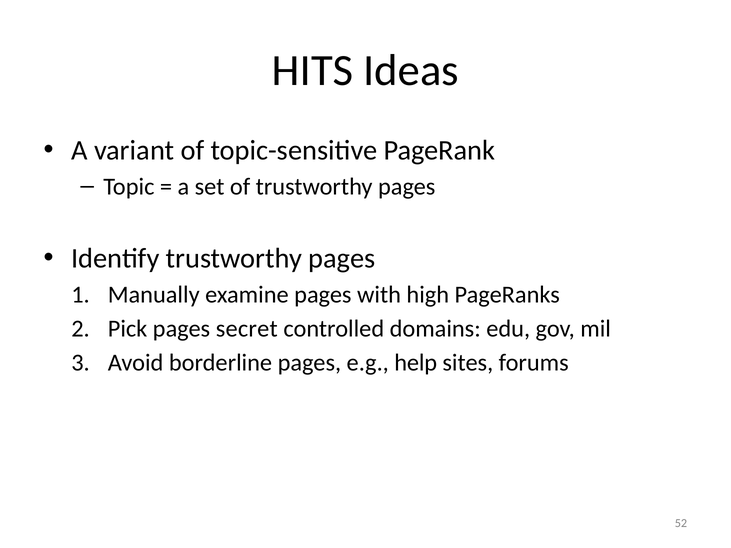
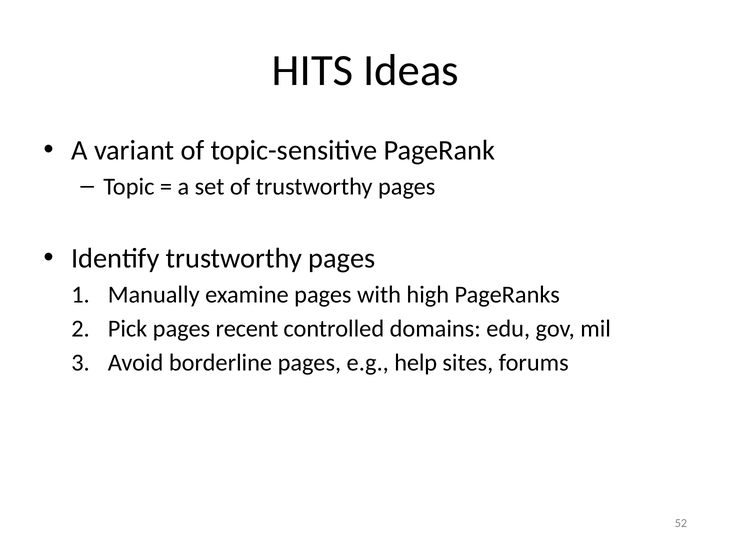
secret: secret -> recent
